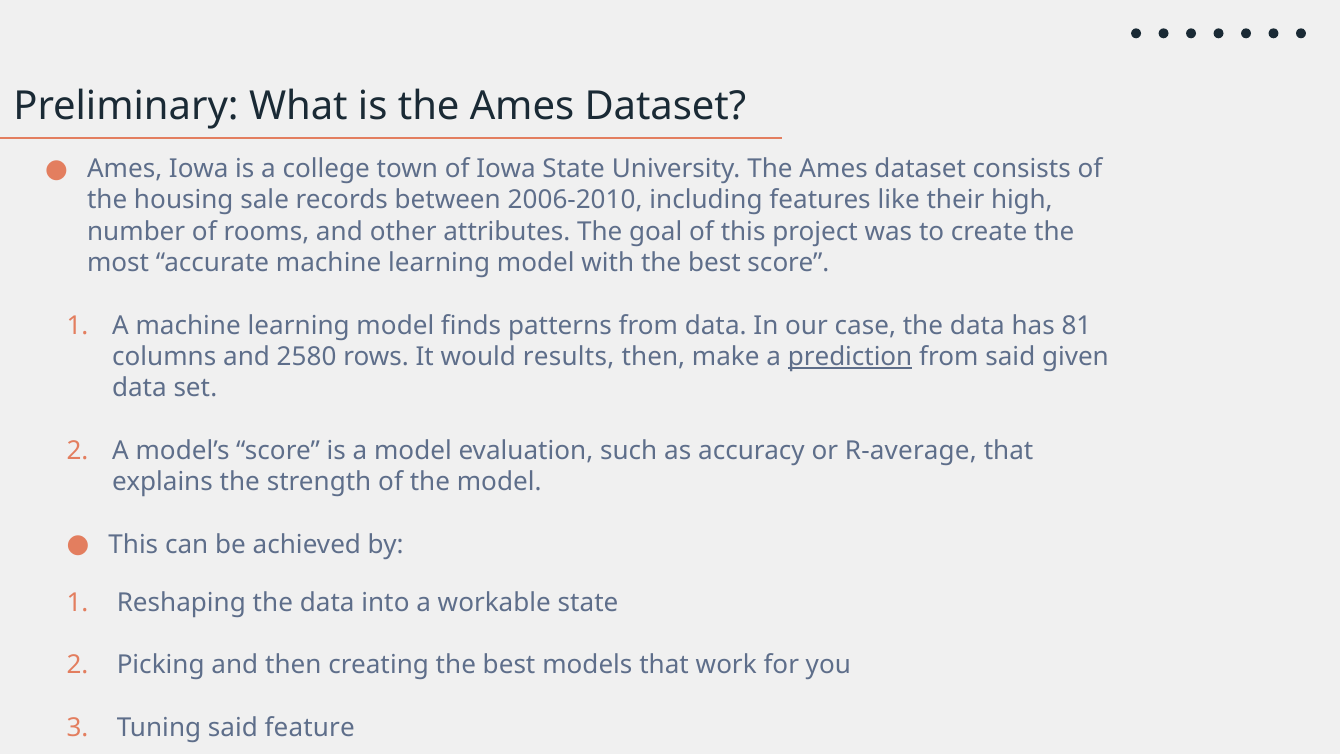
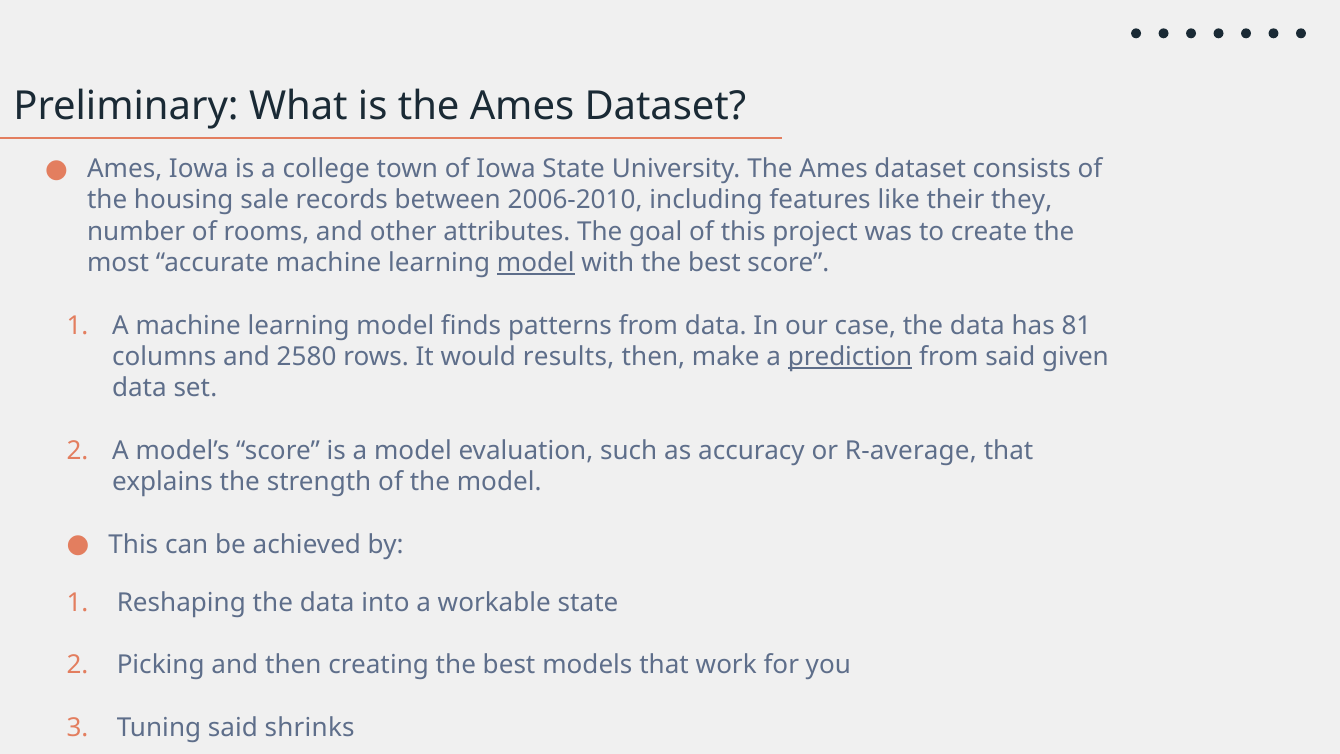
high: high -> they
model at (536, 263) underline: none -> present
feature: feature -> shrinks
